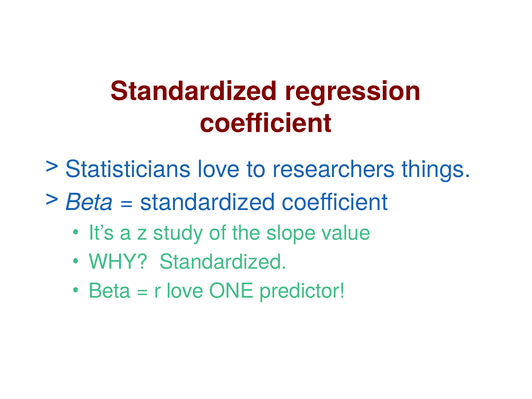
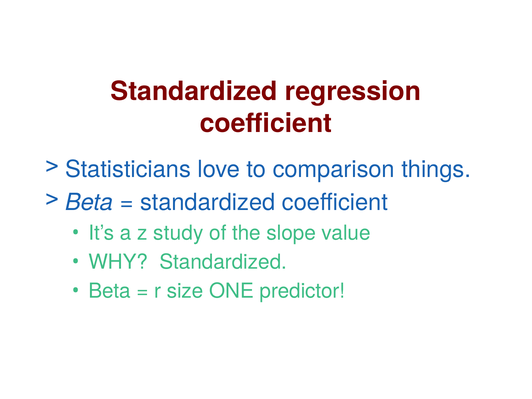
researchers: researchers -> comparison
r love: love -> size
